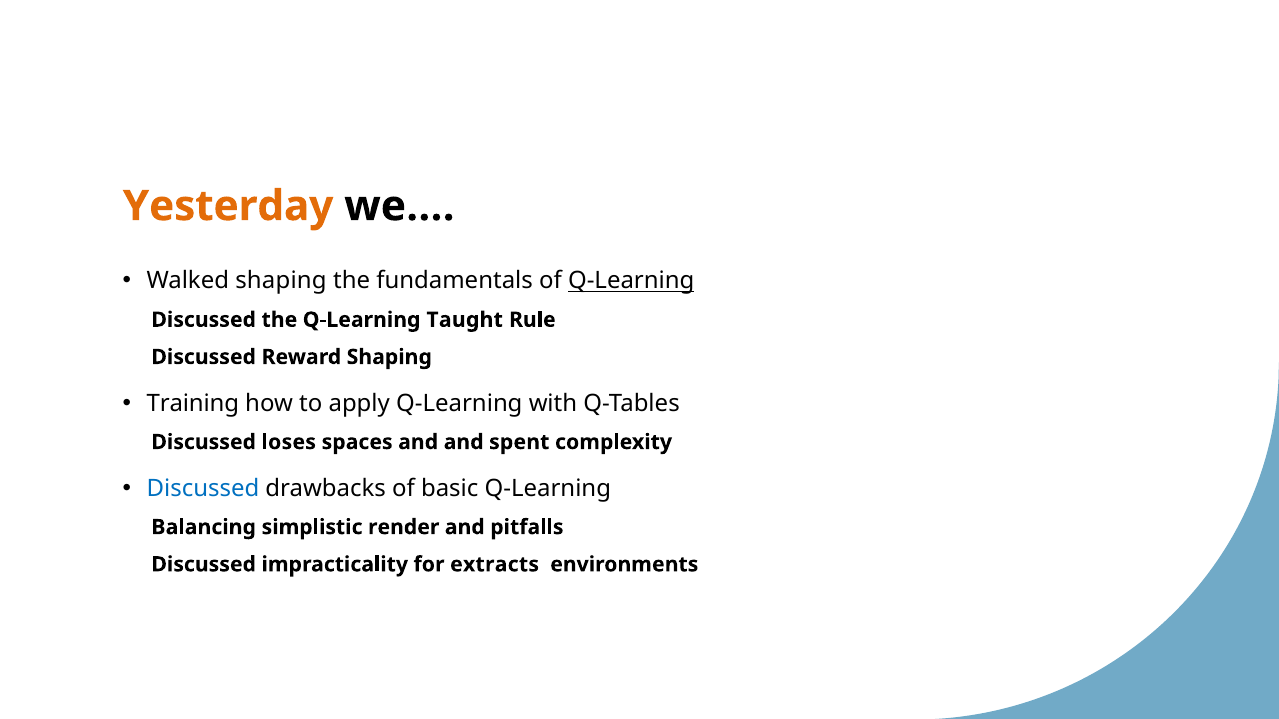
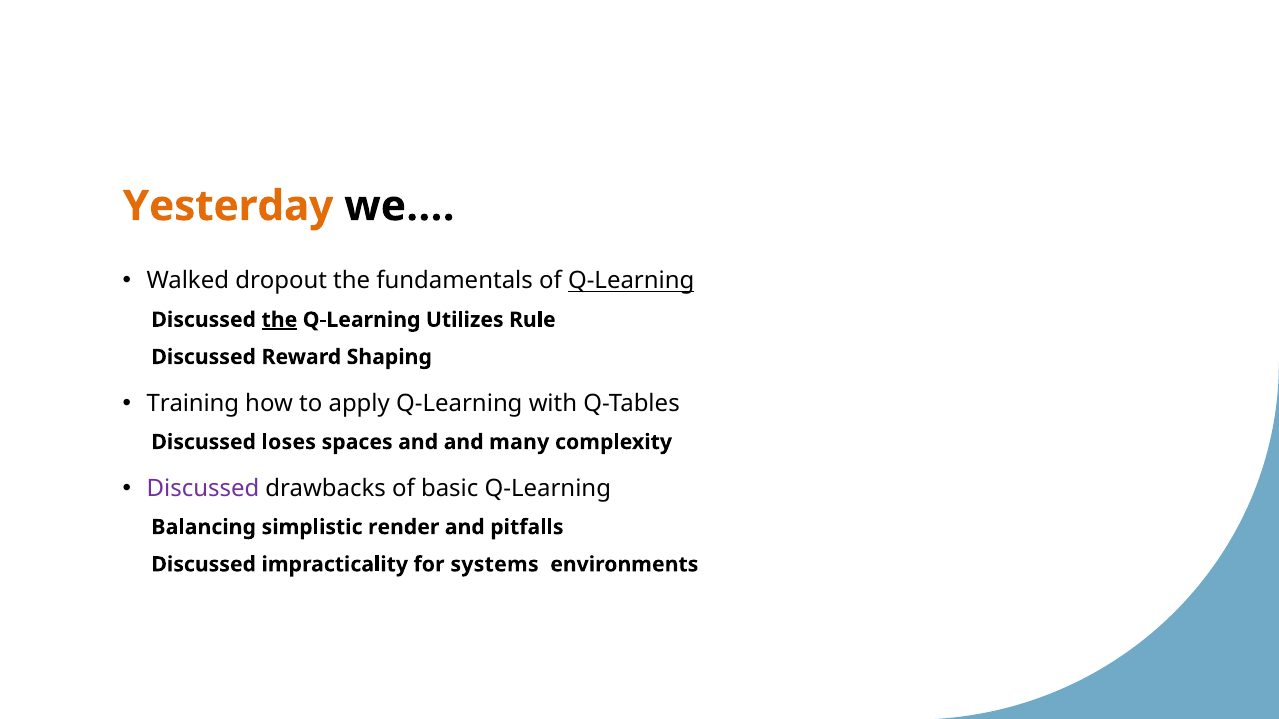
Walked shaping: shaping -> dropout
the at (279, 320) underline: none -> present
Taught: Taught -> Utilizes
spent: spent -> many
Discussed at (203, 489) colour: blue -> purple
extracts: extracts -> systems
